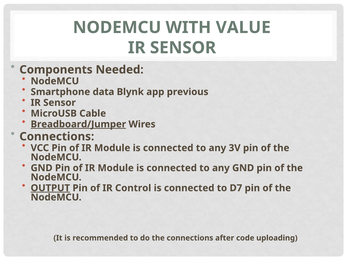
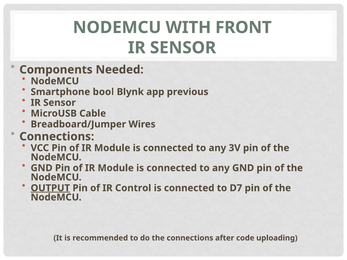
VALUE: VALUE -> FRONT
data: data -> bool
Breadboard/Jumper underline: present -> none
